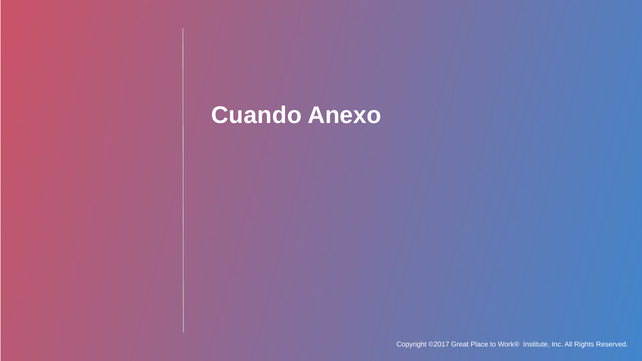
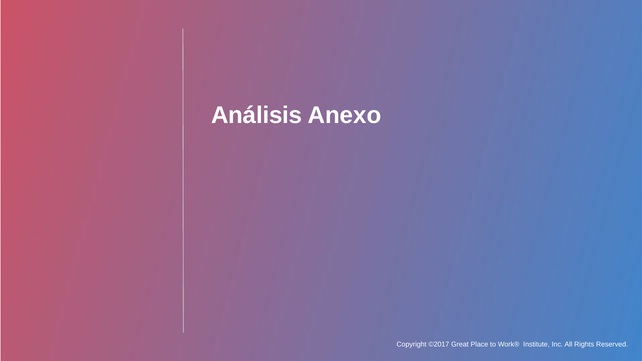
Cuando: Cuando -> Análisis
